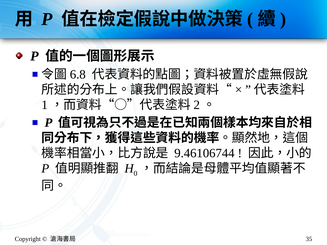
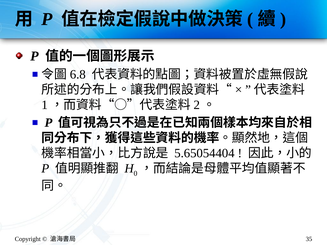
9.46106744: 9.46106744 -> 5.65054404
